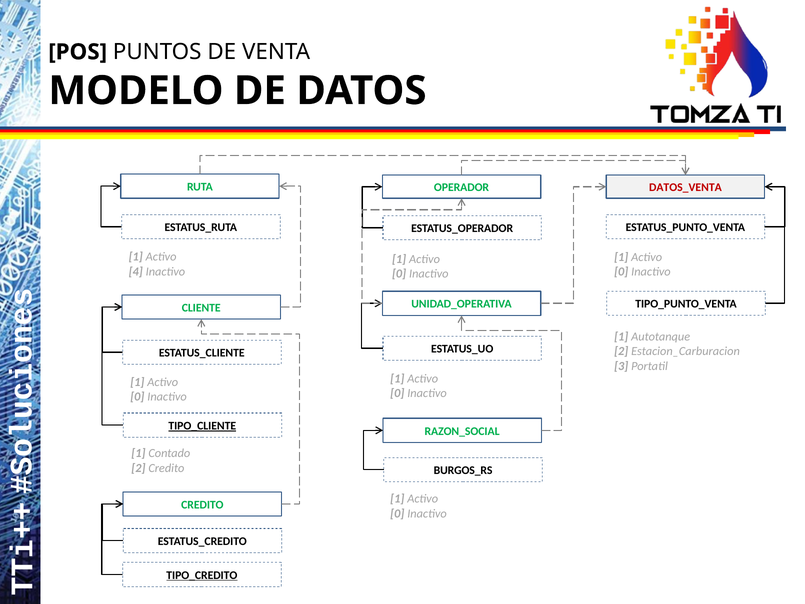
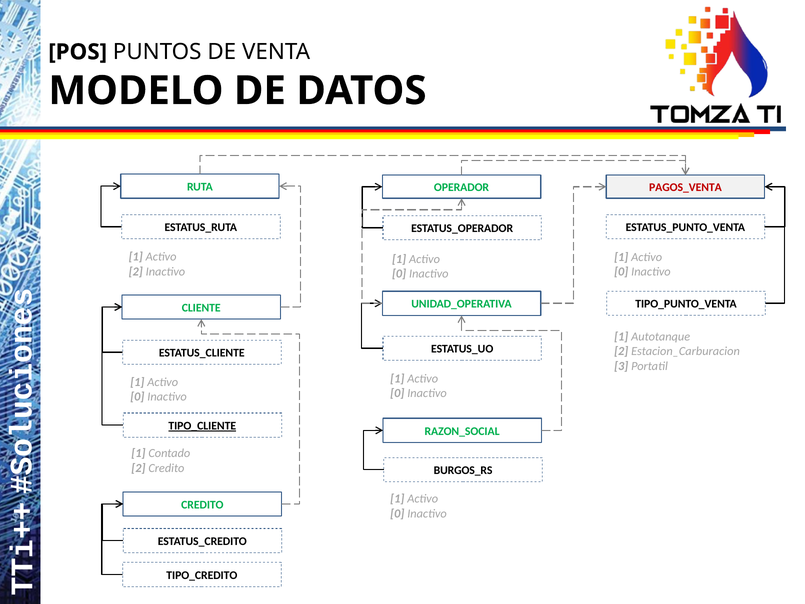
DATOS_VENTA: DATOS_VENTA -> PAGOS_VENTA
4 at (136, 272): 4 -> 2
TIPO_CREDITO underline: present -> none
